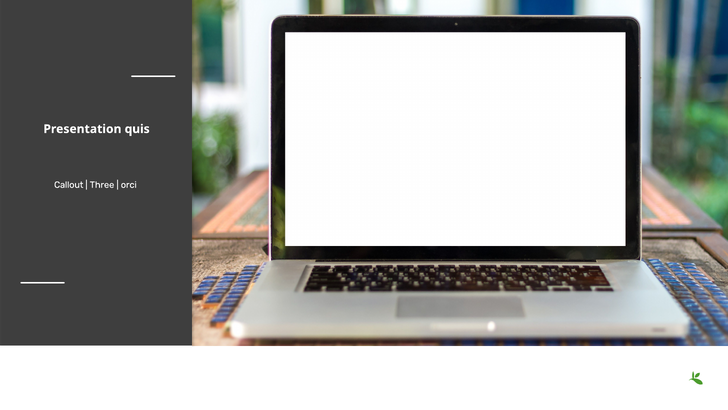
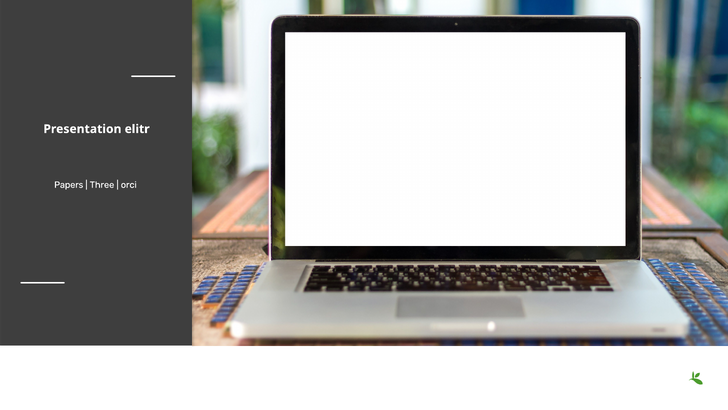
quis: quis -> elitr
Callout: Callout -> Papers
